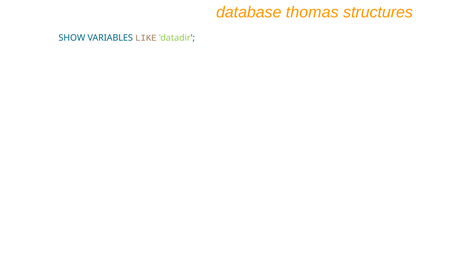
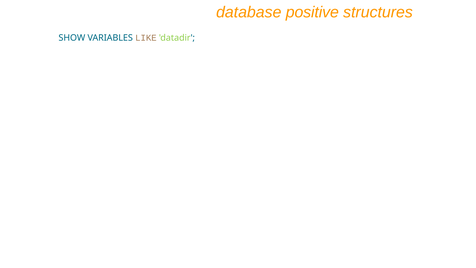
thomas: thomas -> positive
